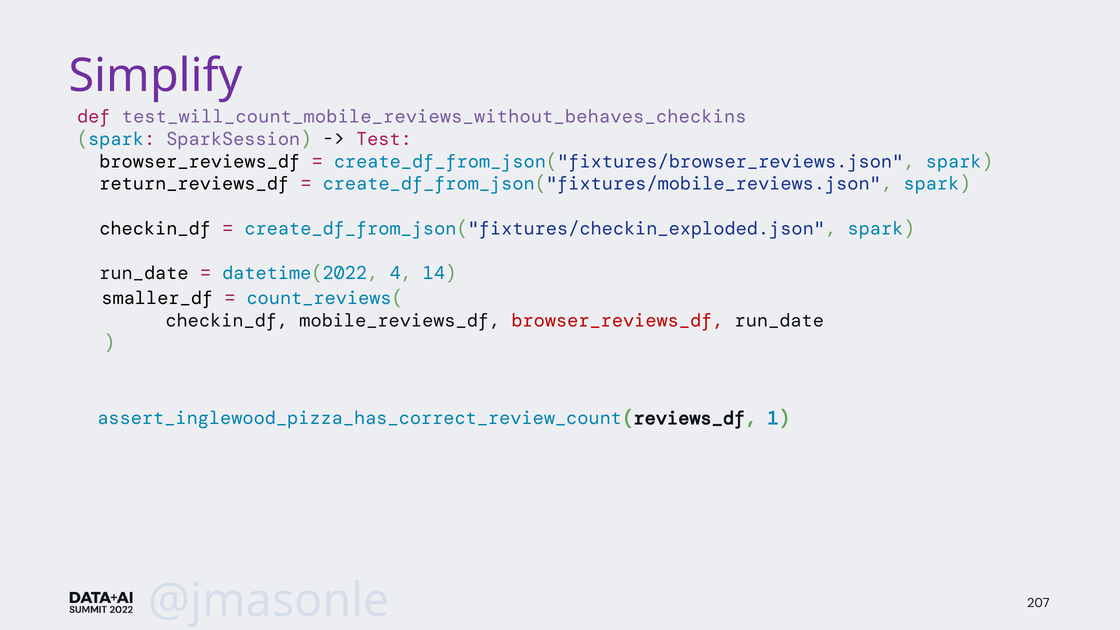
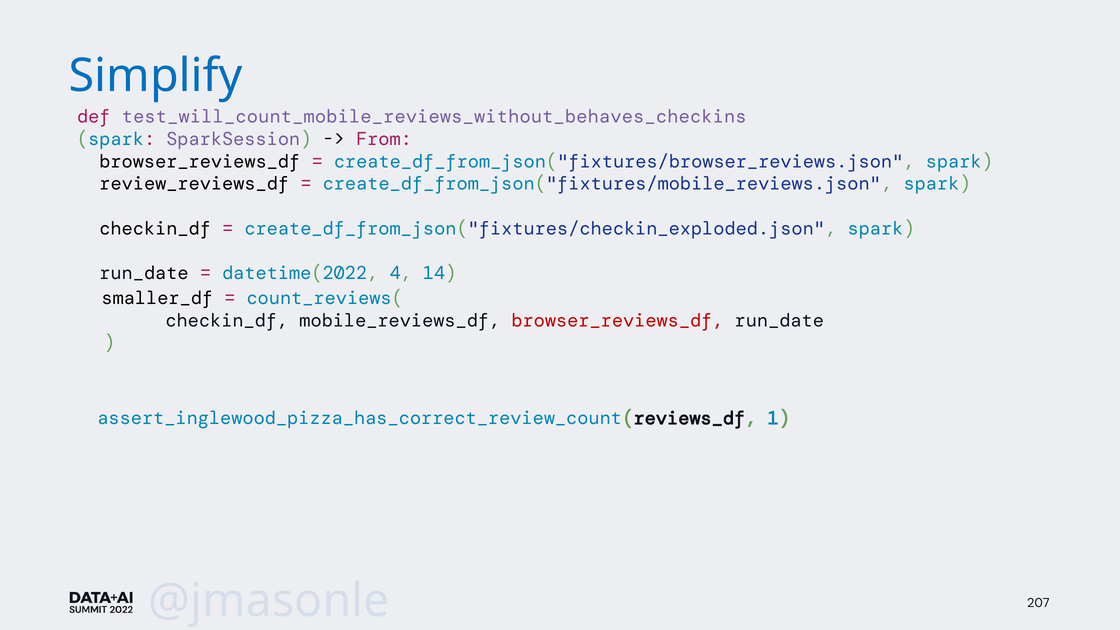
Simplify colour: purple -> blue
Test: Test -> From
return_reviews_df: return_reviews_df -> review_reviews_df
